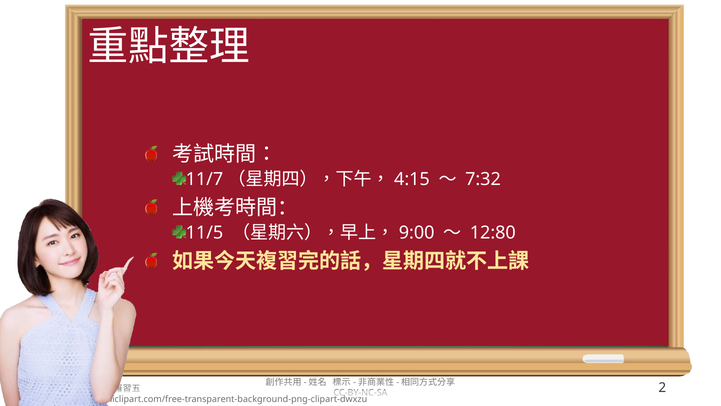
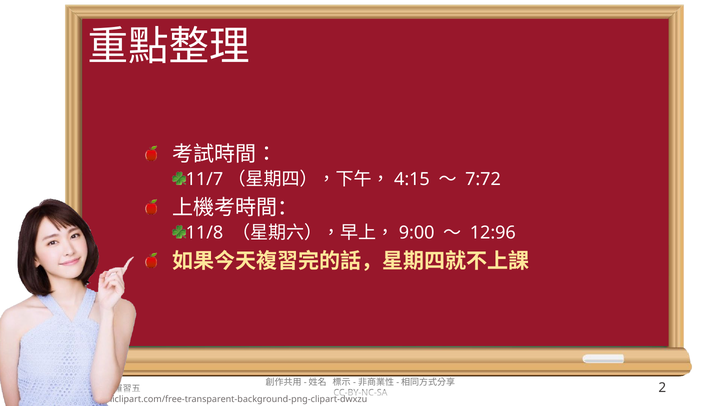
7:32: 7:32 -> 7:72
11/5: 11/5 -> 11/8
12:80: 12:80 -> 12:96
